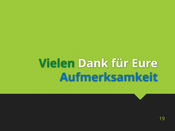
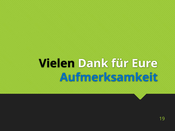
Vielen colour: green -> black
